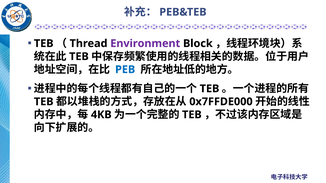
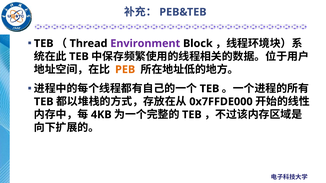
PEB colour: blue -> orange
